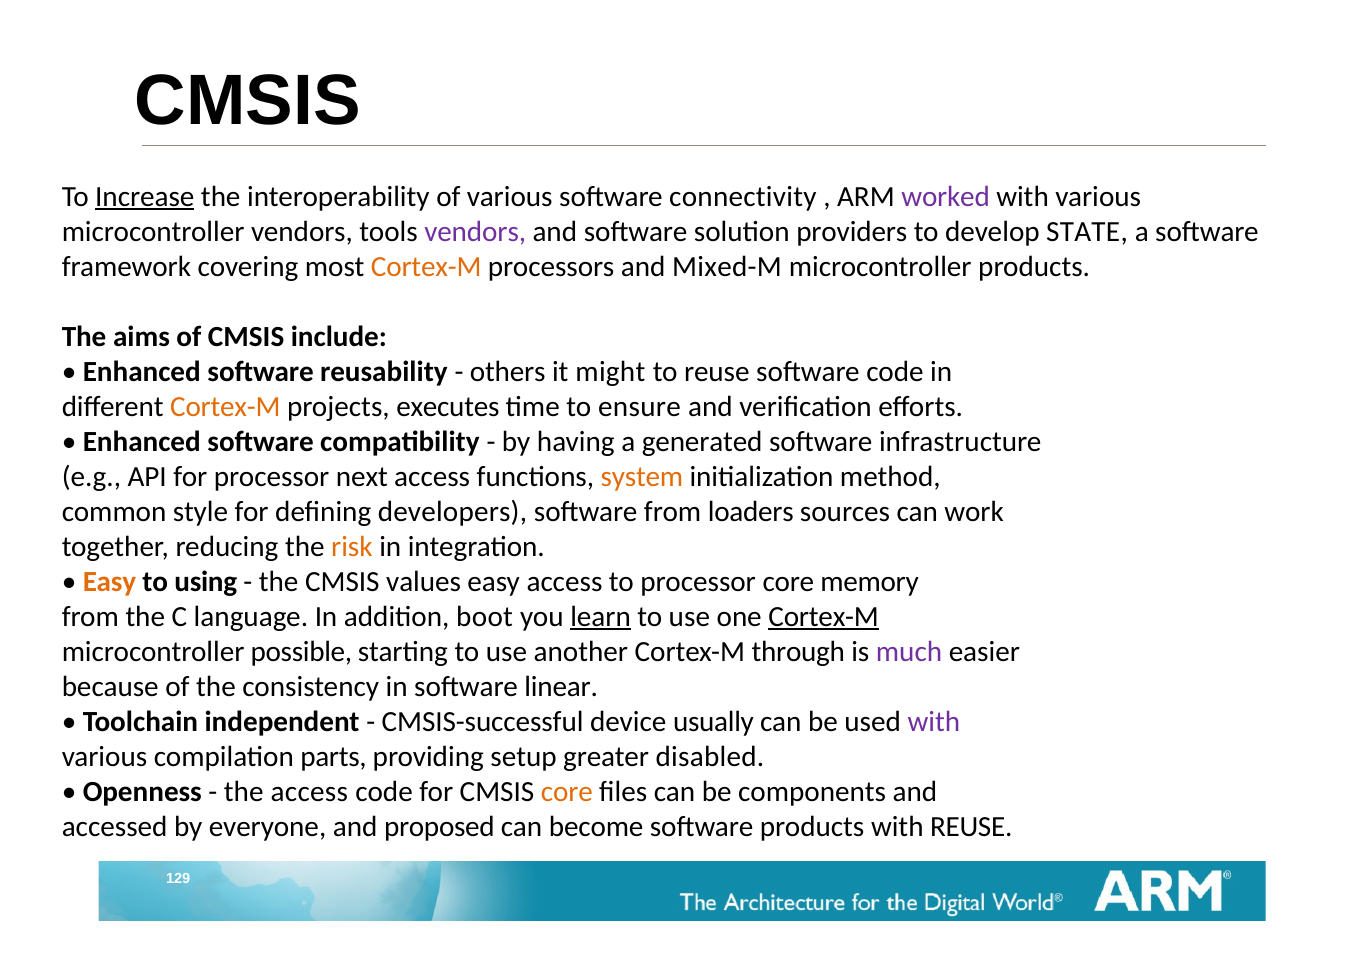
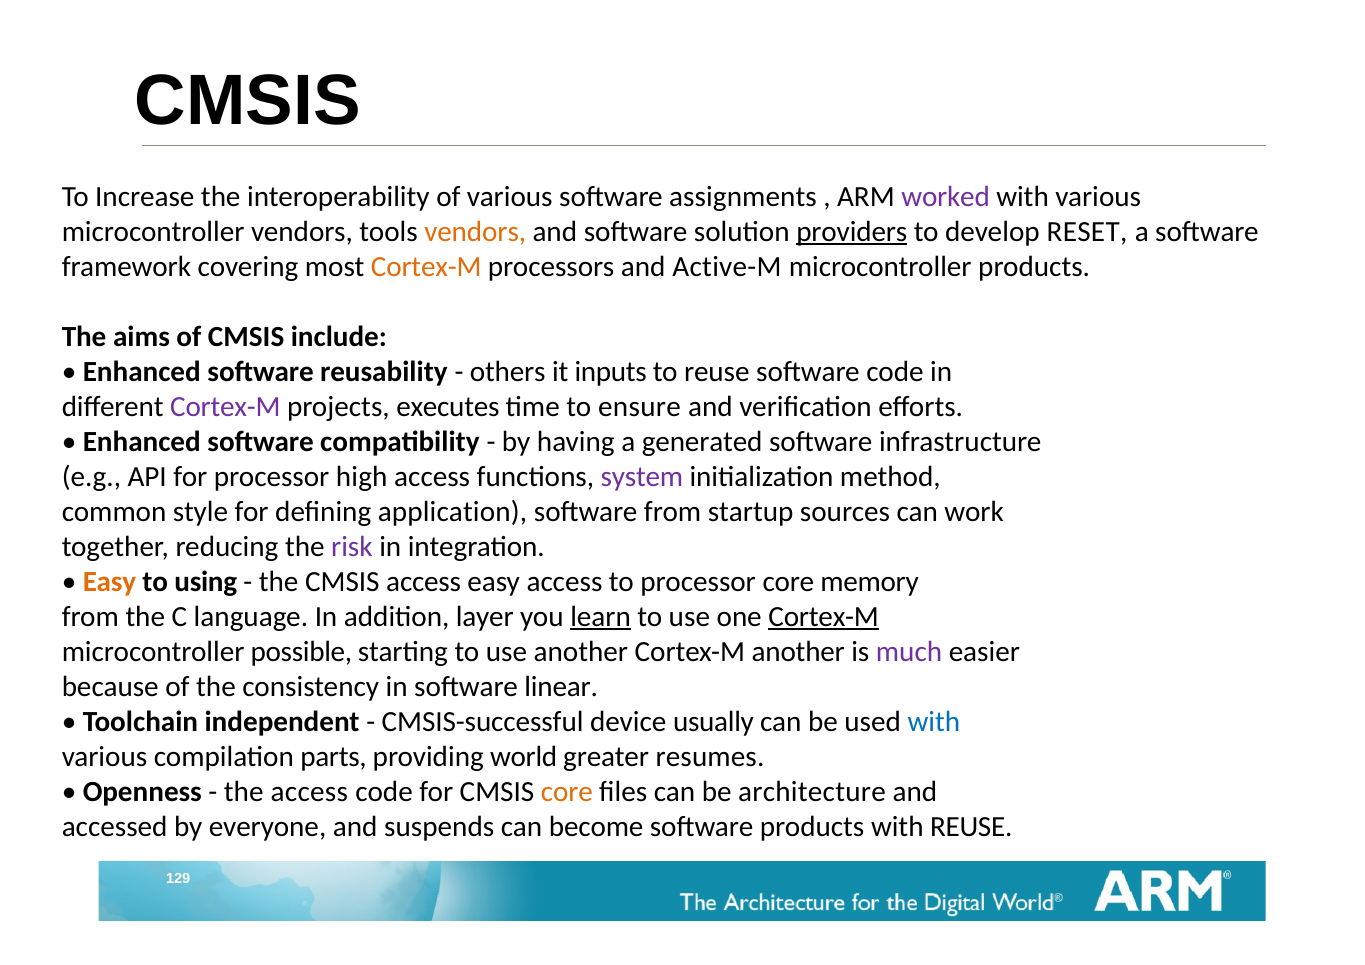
Increase underline: present -> none
connectivity: connectivity -> assignments
vendors at (475, 231) colour: purple -> orange
providers underline: none -> present
STATE: STATE -> RESET
Mixed-M: Mixed-M -> Active-M
might: might -> inputs
Cortex-M at (225, 406) colour: orange -> purple
next: next -> high
system colour: orange -> purple
developers: developers -> application
loaders: loaders -> startup
risk colour: orange -> purple
CMSIS values: values -> access
boot: boot -> layer
Cortex-M through: through -> another
with at (934, 722) colour: purple -> blue
setup: setup -> world
disabled: disabled -> resumes
components: components -> architecture
proposed: proposed -> suspends
